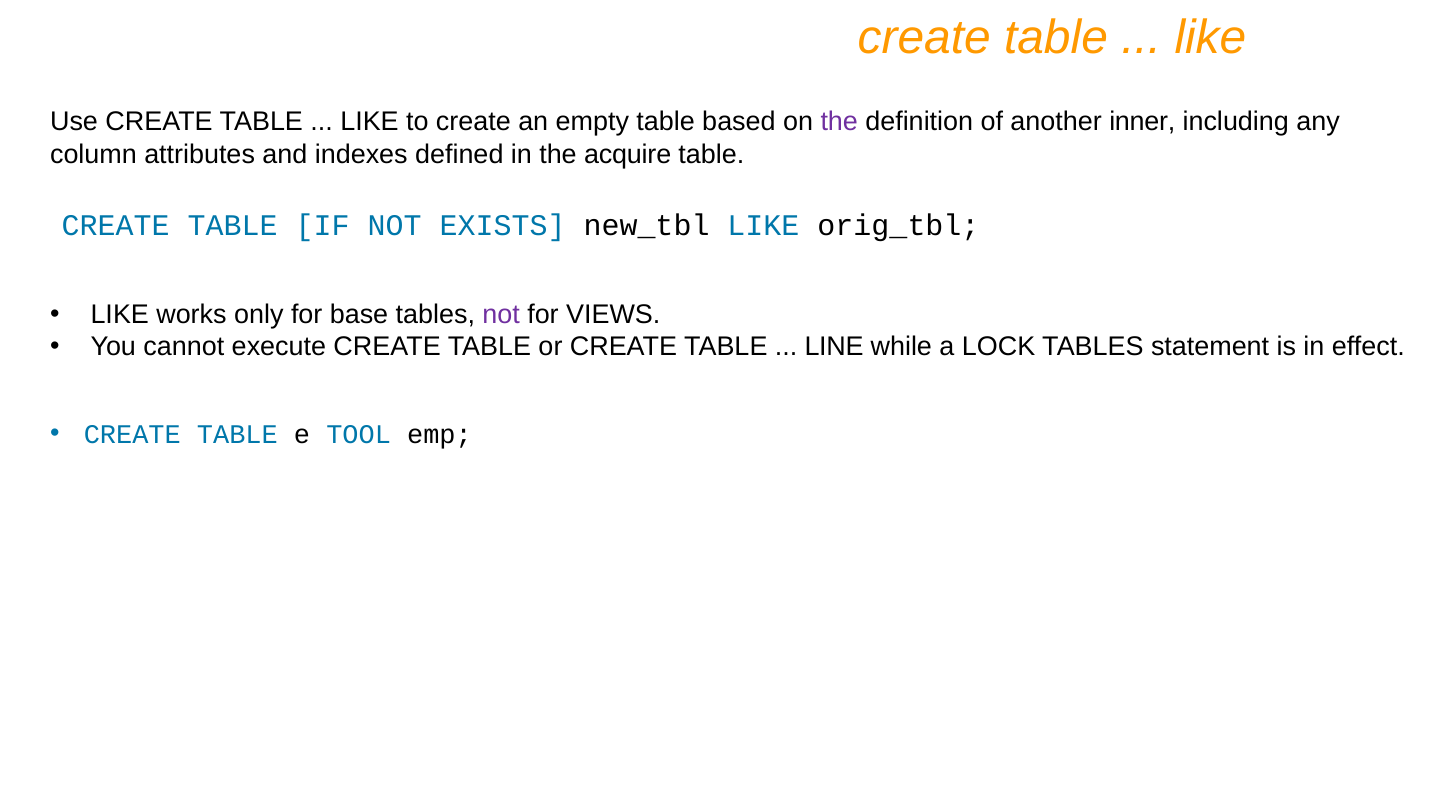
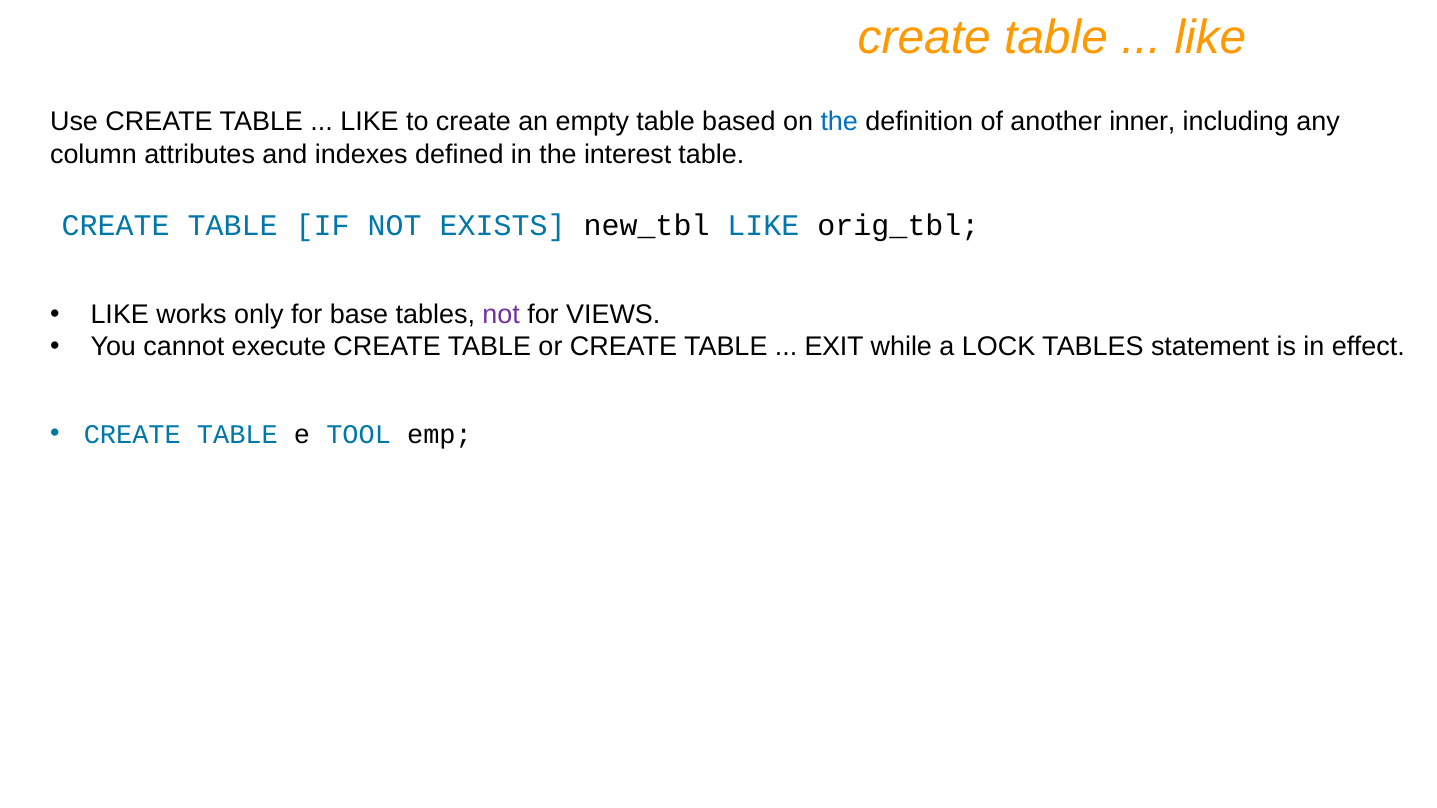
the at (839, 122) colour: purple -> blue
acquire: acquire -> interest
LINE: LINE -> EXIT
